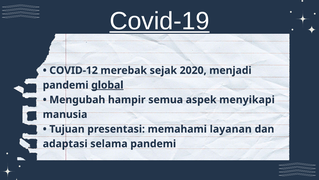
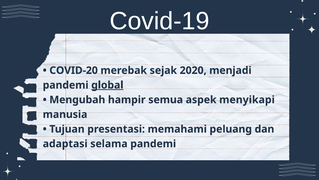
Covid-19 underline: present -> none
COVID-12: COVID-12 -> COVID-20
layanan: layanan -> peluang
